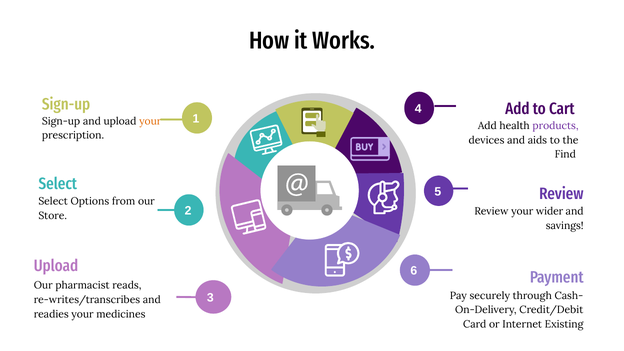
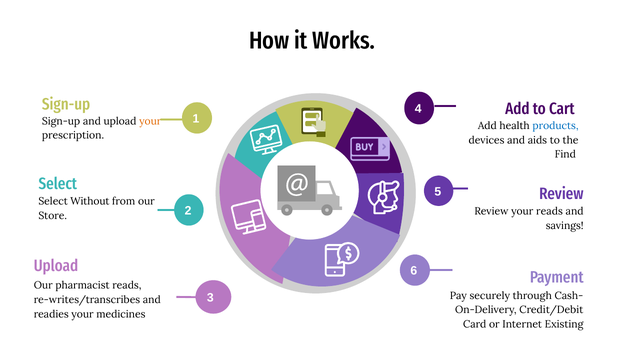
products colour: purple -> blue
Options: Options -> Without
your wider: wider -> reads
